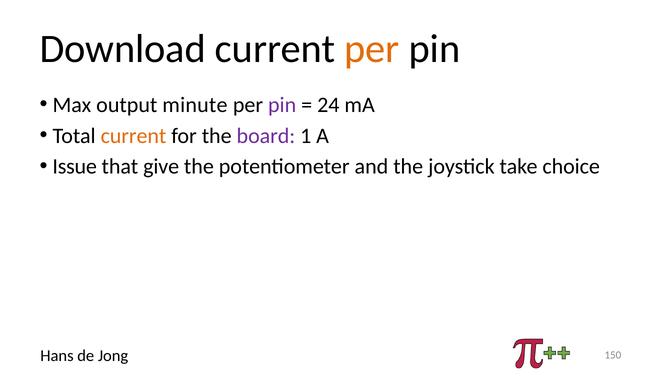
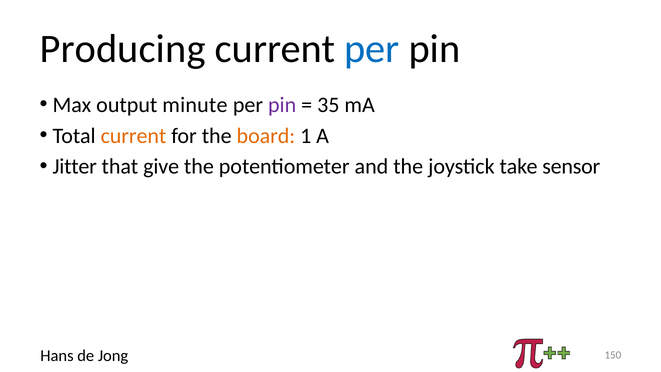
Download: Download -> Producing
per at (372, 49) colour: orange -> blue
24: 24 -> 35
board colour: purple -> orange
Issue: Issue -> Jitter
choice: choice -> sensor
